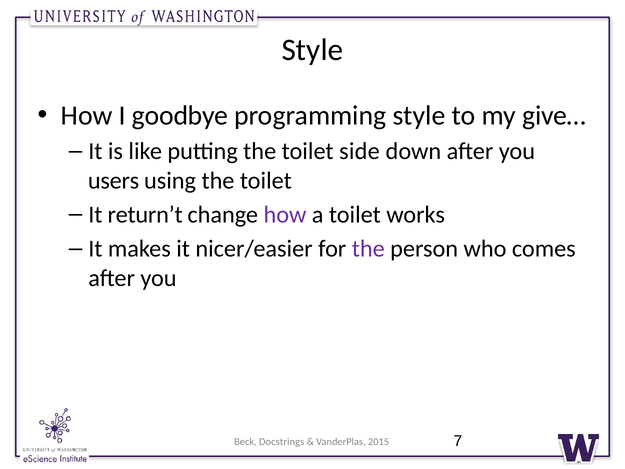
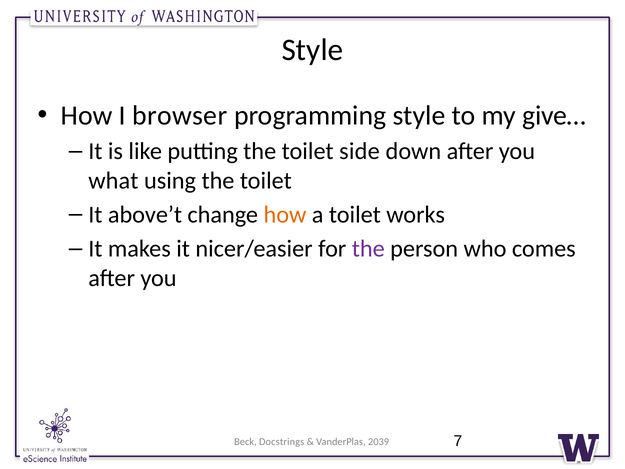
goodbye: goodbye -> browser
users: users -> what
return’t: return’t -> above’t
how at (285, 215) colour: purple -> orange
2015: 2015 -> 2039
